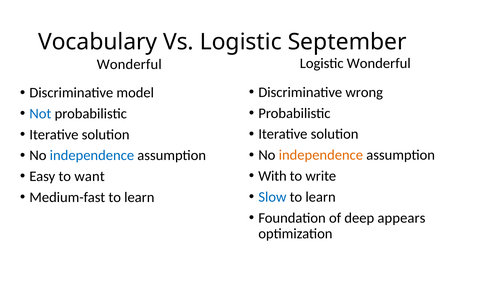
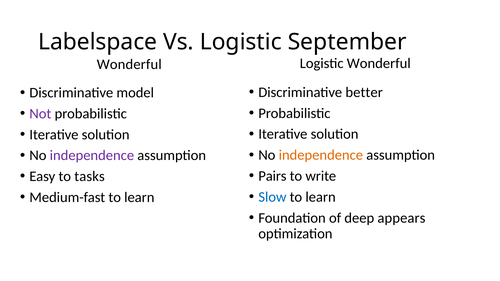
Vocabulary: Vocabulary -> Labelspace
wrong: wrong -> better
Not colour: blue -> purple
independence at (92, 156) colour: blue -> purple
With: With -> Pairs
want: want -> tasks
